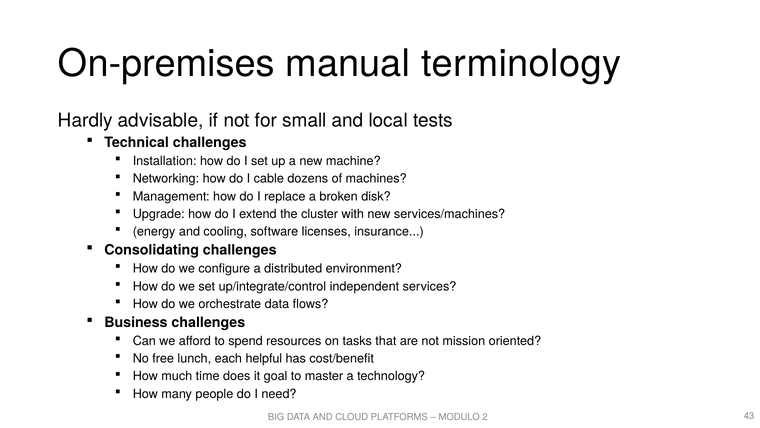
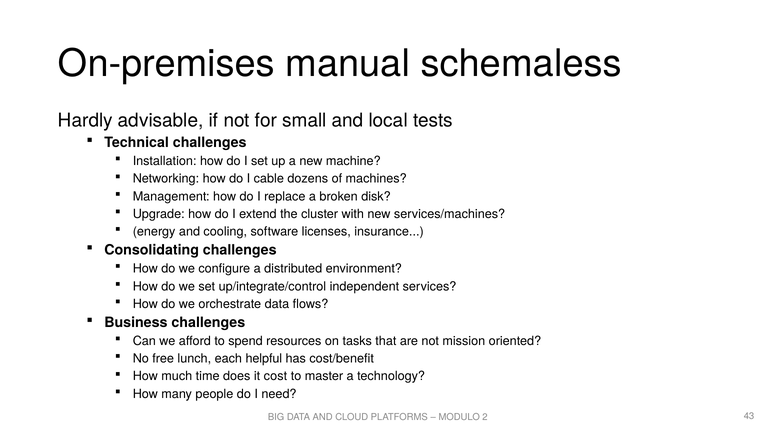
terminology: terminology -> schemaless
goal: goal -> cost
